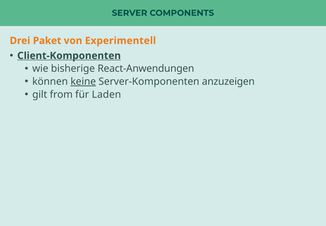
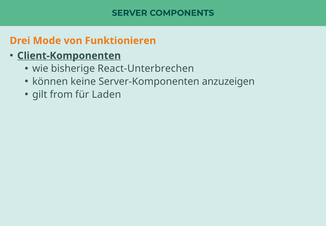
Paket: Paket -> Mode
Experimentell: Experimentell -> Funktionieren
React-Anwendungen: React-Anwendungen -> React-Unterbrechen
keine underline: present -> none
